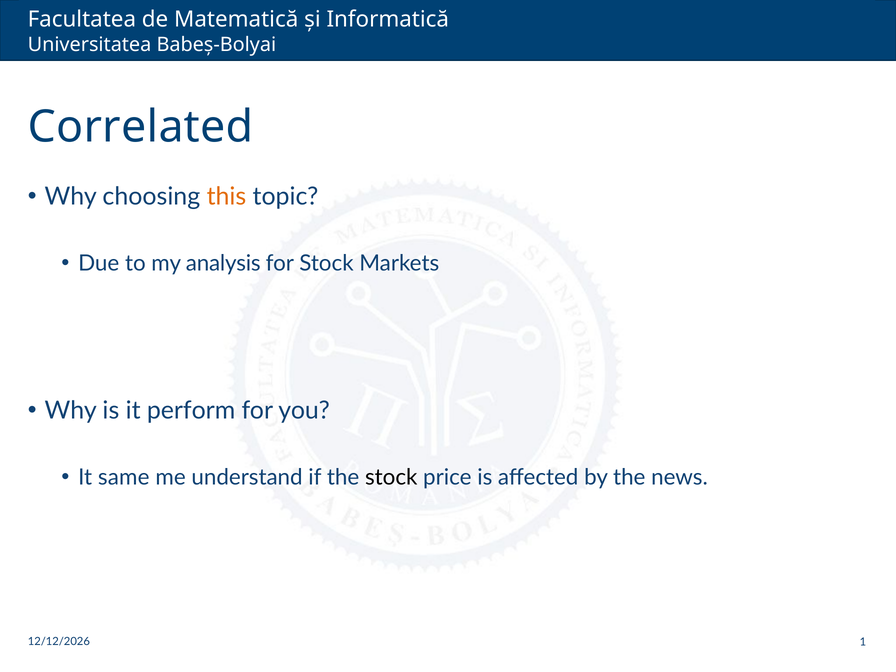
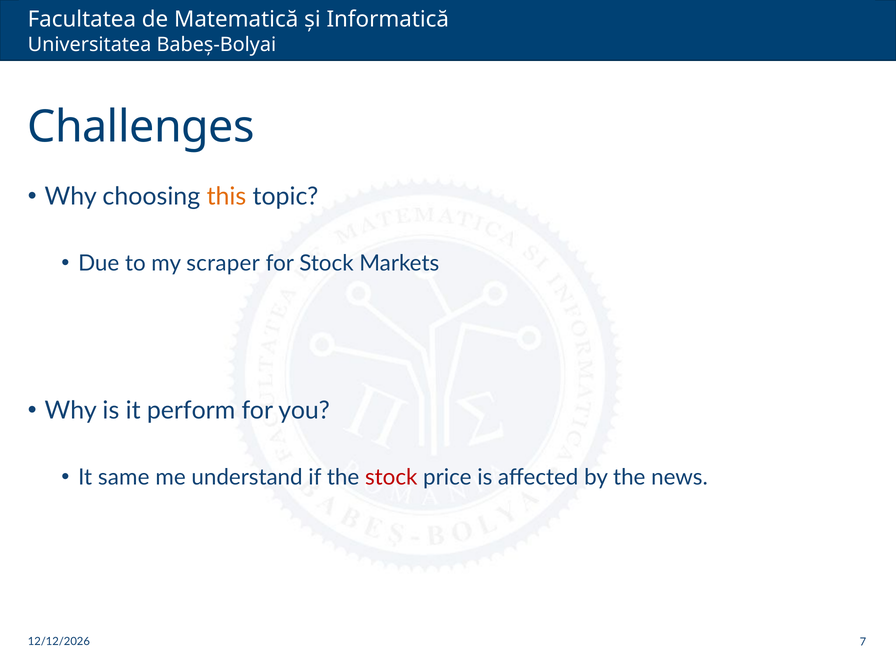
Correlated: Correlated -> Challenges
analysis: analysis -> scraper
stock at (391, 477) colour: black -> red
1: 1 -> 7
